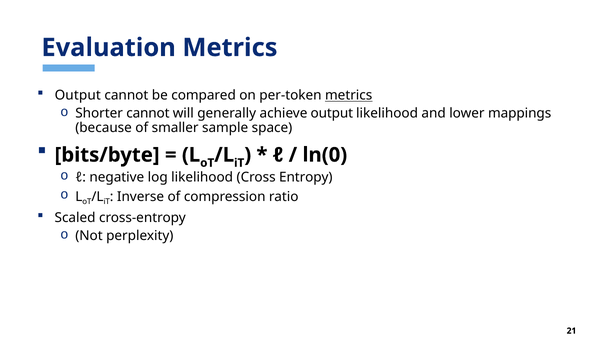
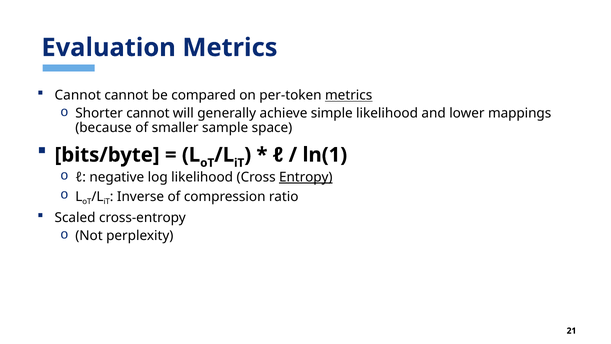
Output at (78, 95): Output -> Cannot
achieve output: output -> simple
ln(0: ln(0 -> ln(1
Entropy underline: none -> present
